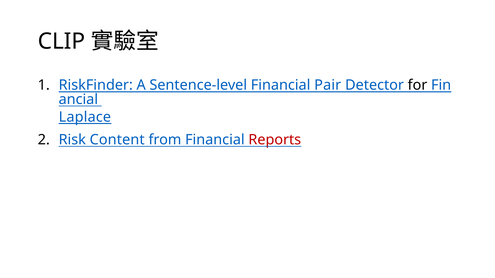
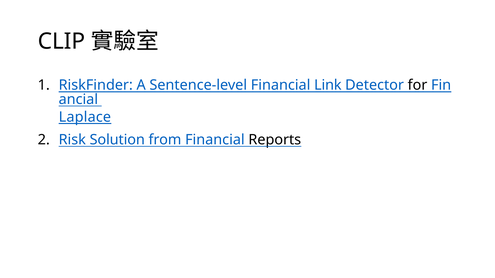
Pair: Pair -> Link
Content: Content -> Solution
Reports colour: red -> black
